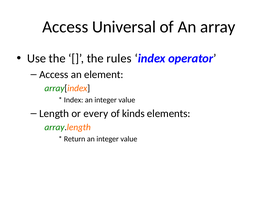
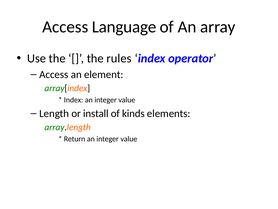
Universal: Universal -> Language
every: every -> install
